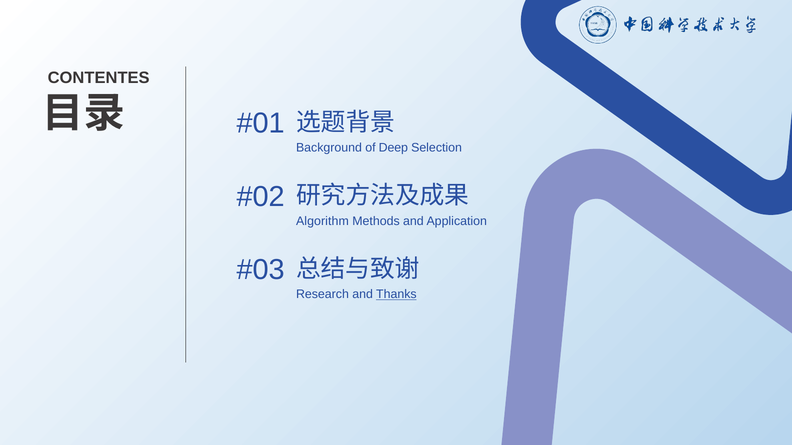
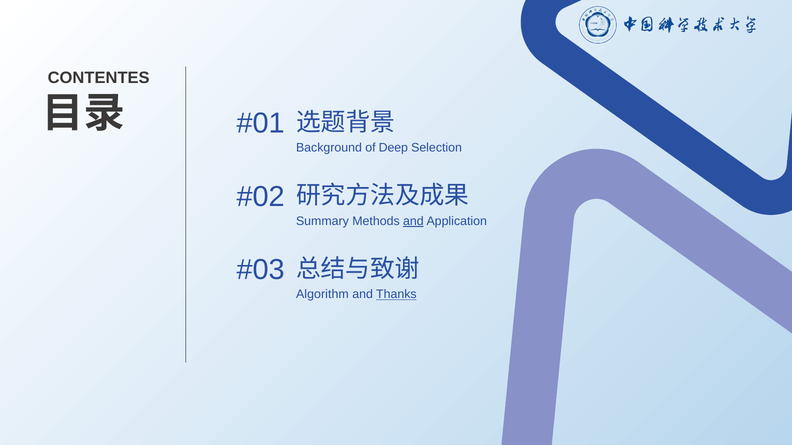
Algorithm: Algorithm -> Summary
and at (413, 221) underline: none -> present
Research: Research -> Algorithm
